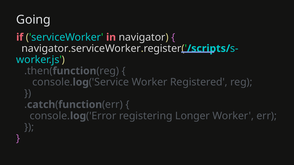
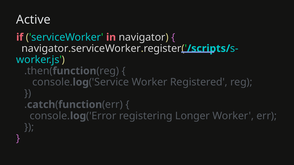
Going: Going -> Active
